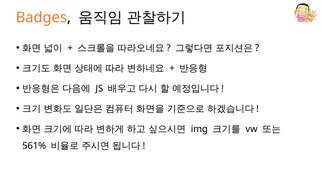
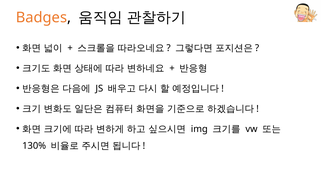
561%: 561% -> 130%
